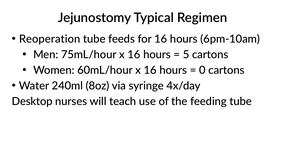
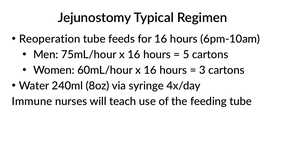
0: 0 -> 3
Desktop: Desktop -> Immune
